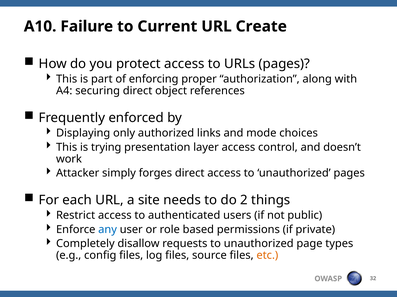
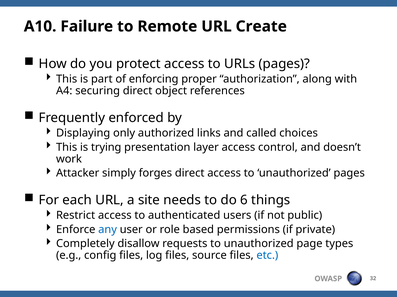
Current: Current -> Remote
mode: mode -> called
2: 2 -> 6
etc colour: orange -> blue
